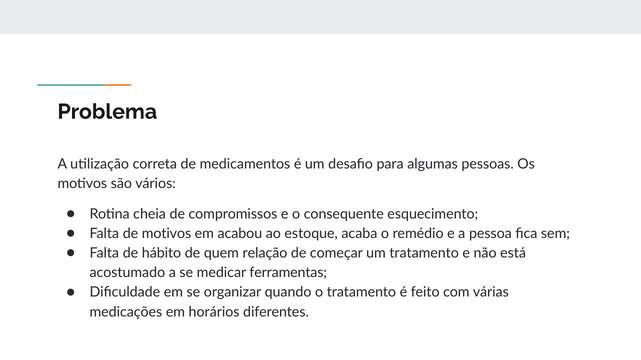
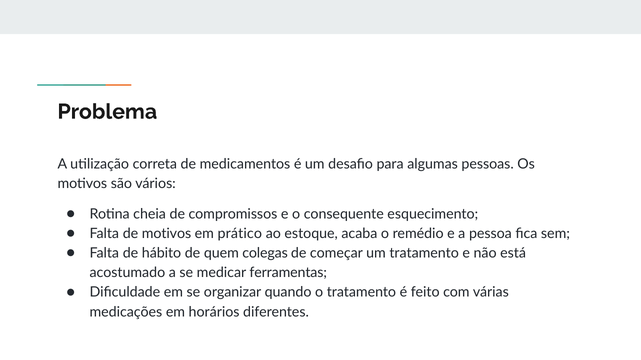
acabou: acabou -> prático
relação: relação -> colegas
